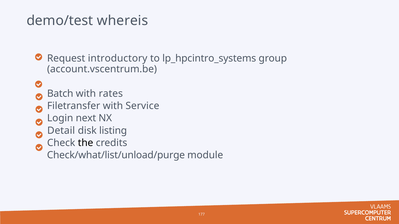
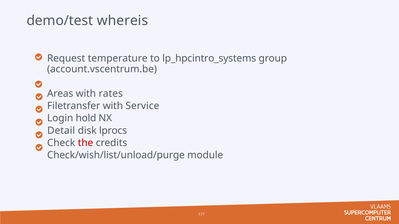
introductory: introductory -> temperature
Batch: Batch -> Areas
next: next -> hold
listing: listing -> lprocs
the colour: black -> red
Check/what/list/unload/purge: Check/what/list/unload/purge -> Check/wish/list/unload/purge
